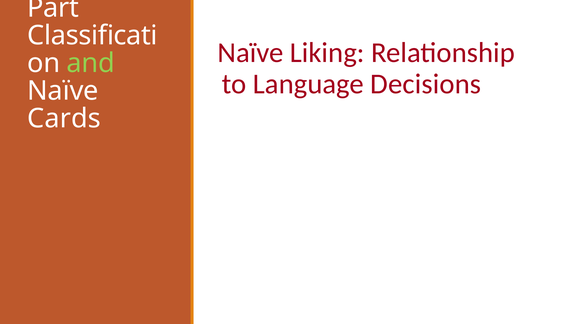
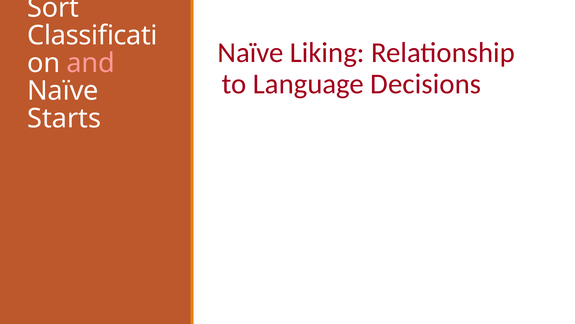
Part: Part -> Sort
and colour: light green -> pink
Cards: Cards -> Starts
